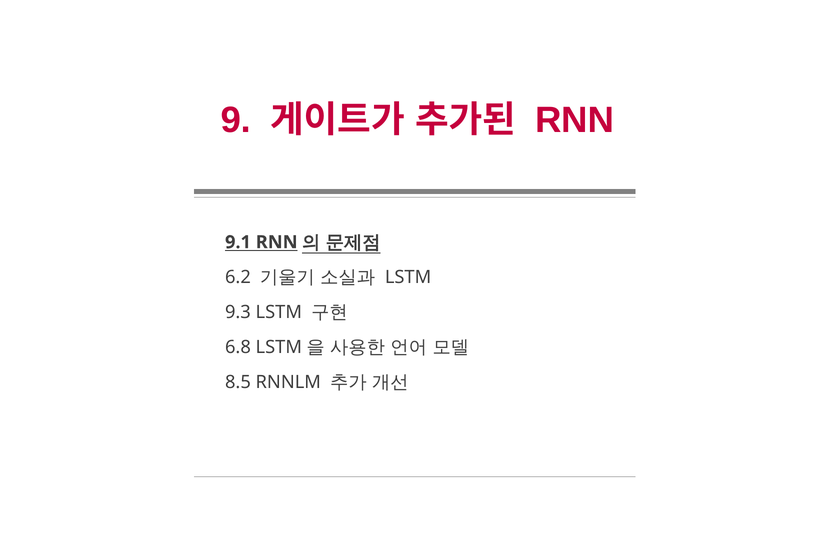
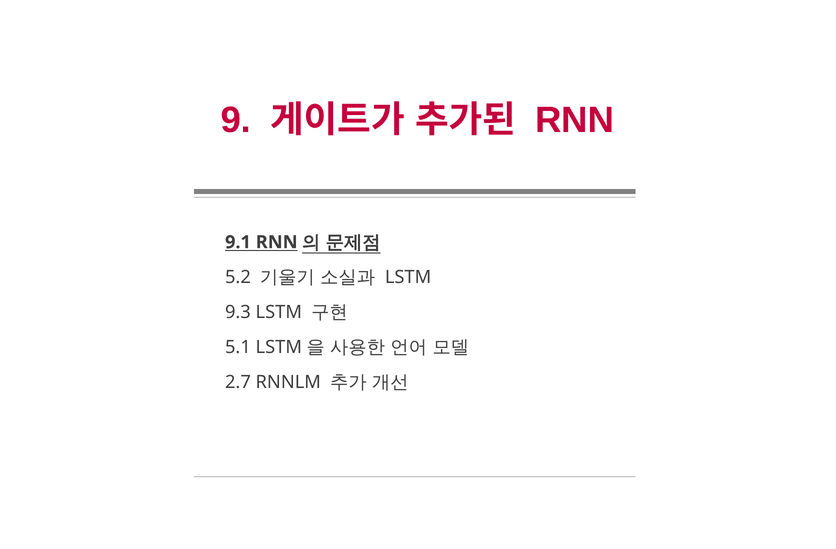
6.2: 6.2 -> 5.2
6.8: 6.8 -> 5.1
8.5: 8.5 -> 2.7
